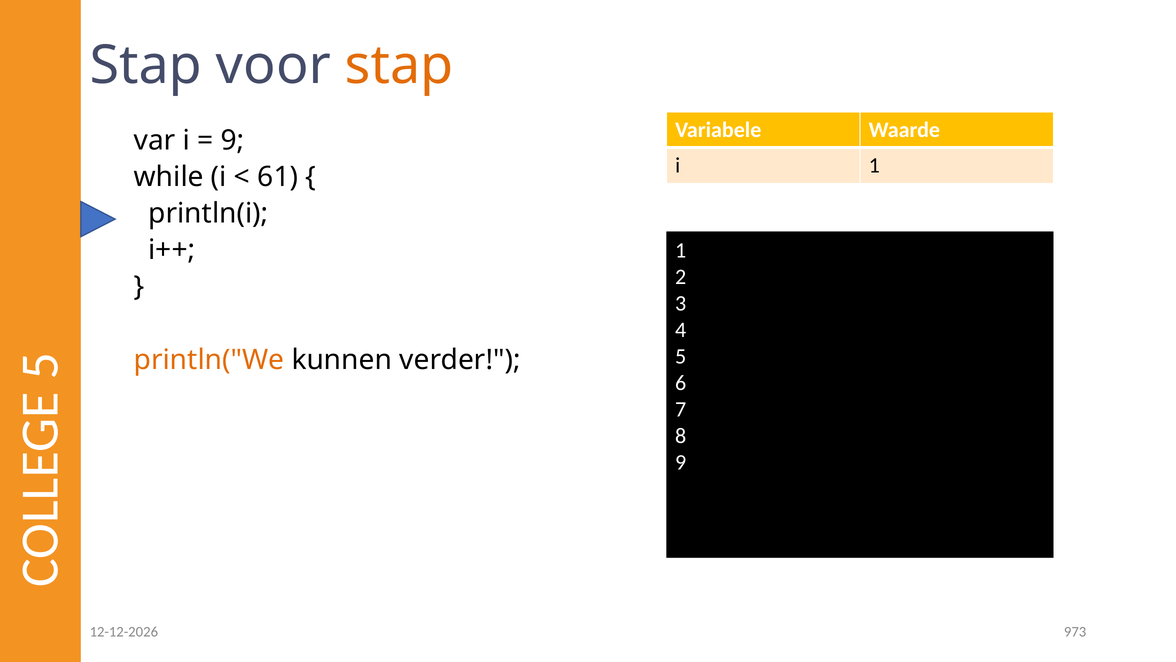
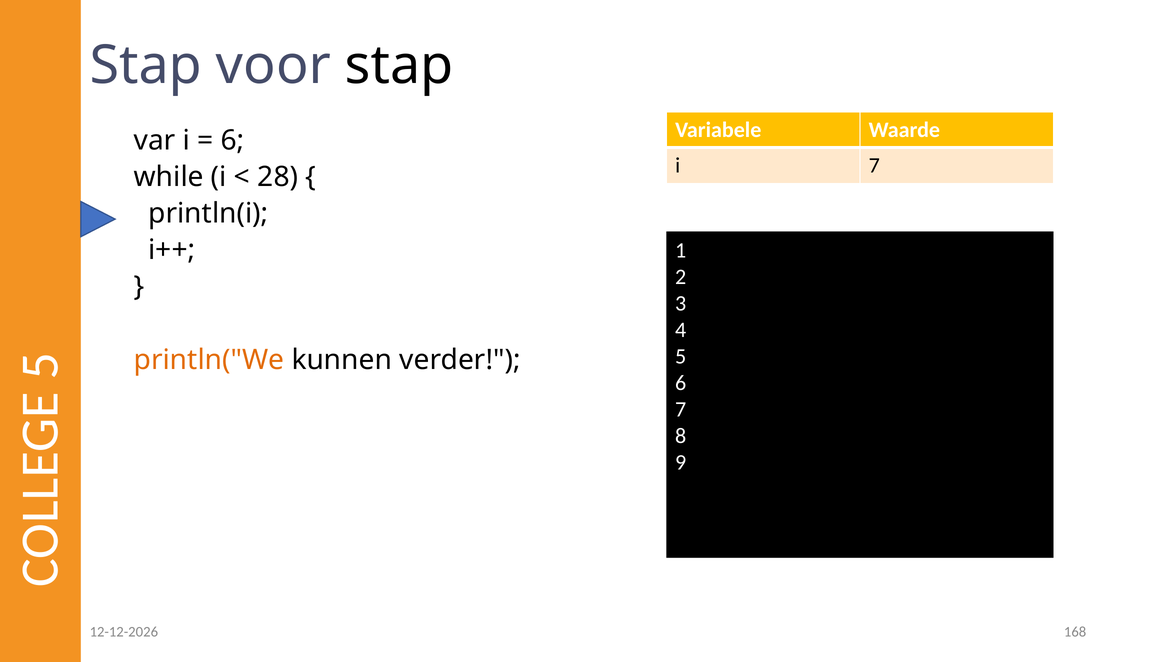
stap at (399, 65) colour: orange -> black
9 at (233, 140): 9 -> 6
i 1: 1 -> 7
61: 61 -> 28
973: 973 -> 168
